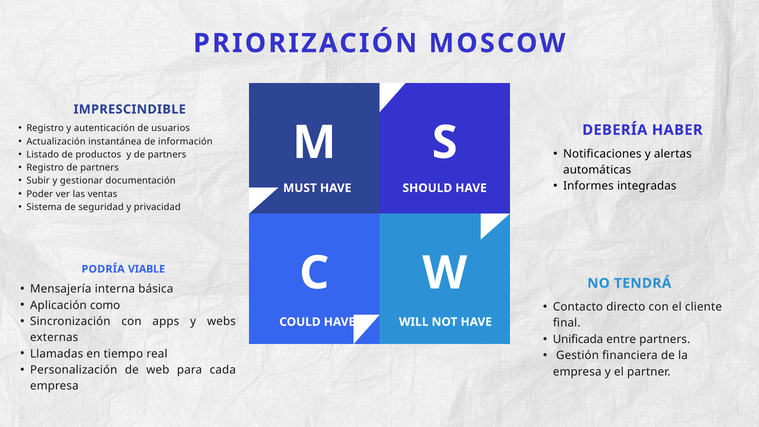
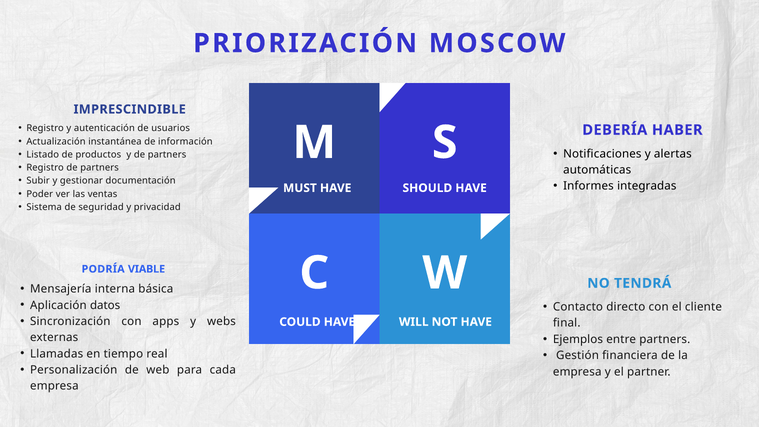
como: como -> datos
Unificada: Unificada -> Ejemplos
